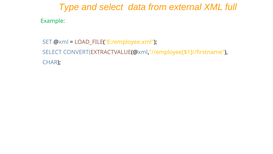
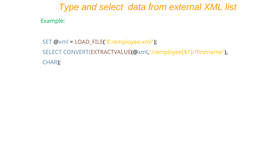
full: full -> list
